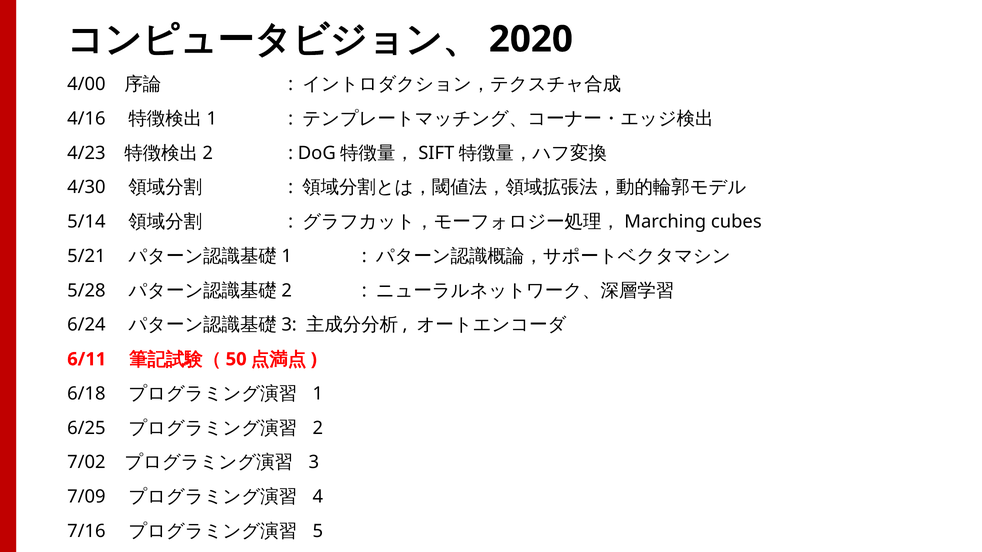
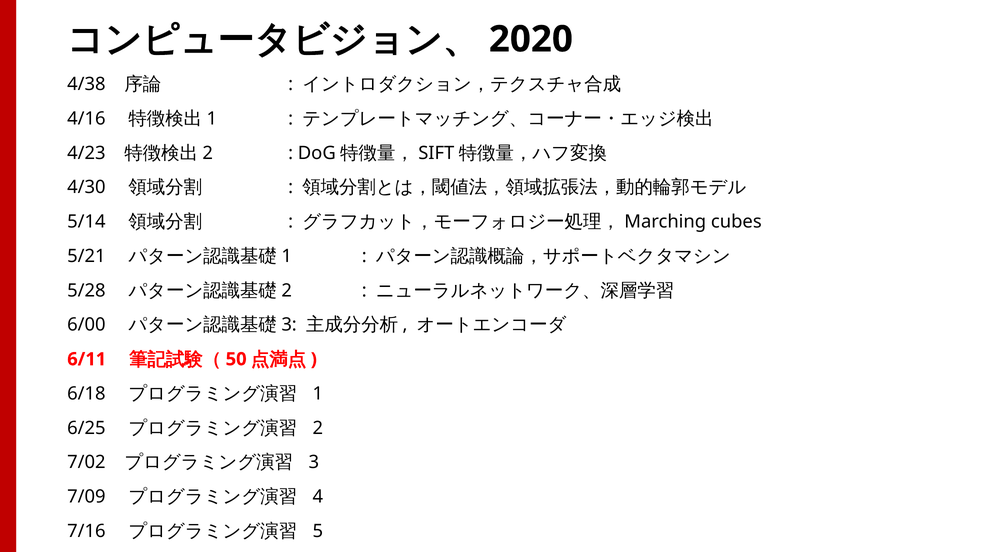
4/00: 4/00 -> 4/38
6/24: 6/24 -> 6/00
